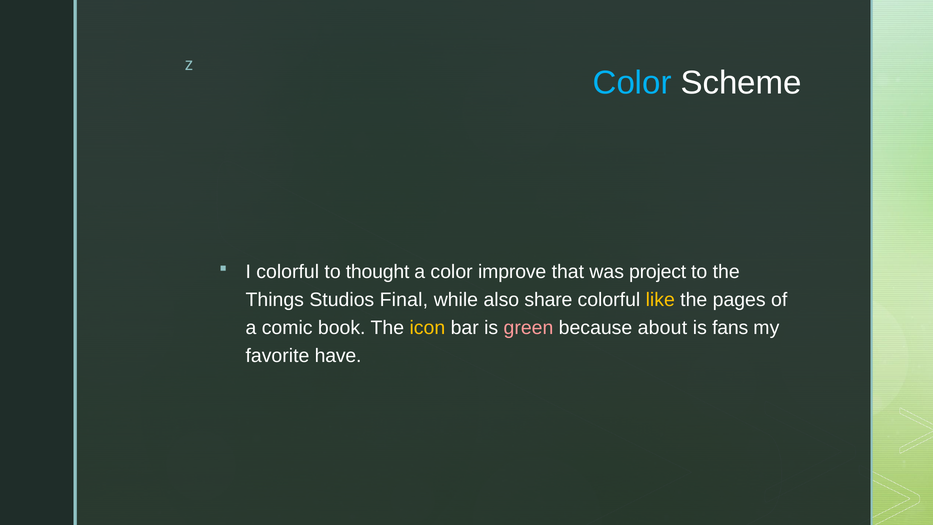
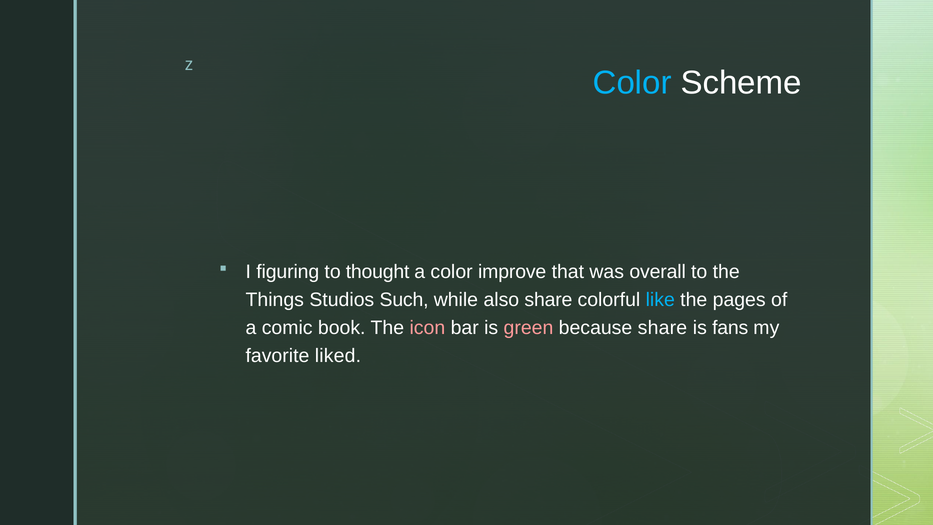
I colorful: colorful -> figuring
project: project -> overall
Final: Final -> Such
like colour: yellow -> light blue
icon colour: yellow -> pink
because about: about -> share
have: have -> liked
